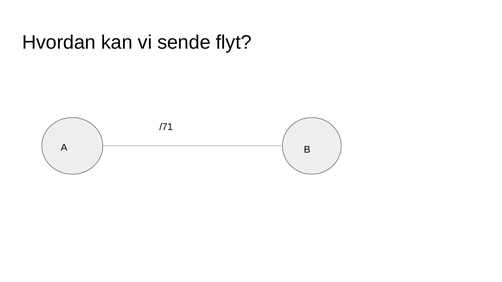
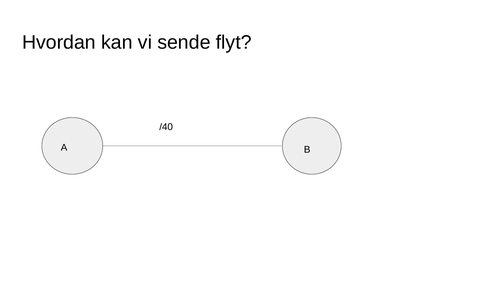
/71: /71 -> /40
